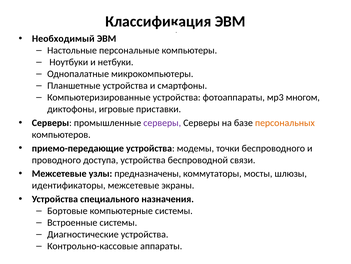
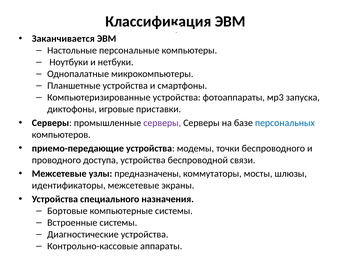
Необходимый: Необходимый -> Заканчивается
многом: многом -> запуска
персональных colour: orange -> blue
